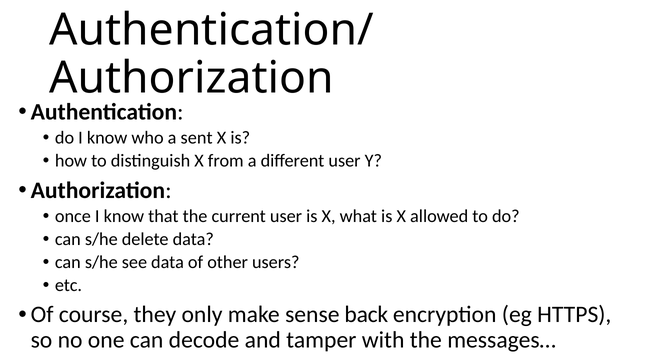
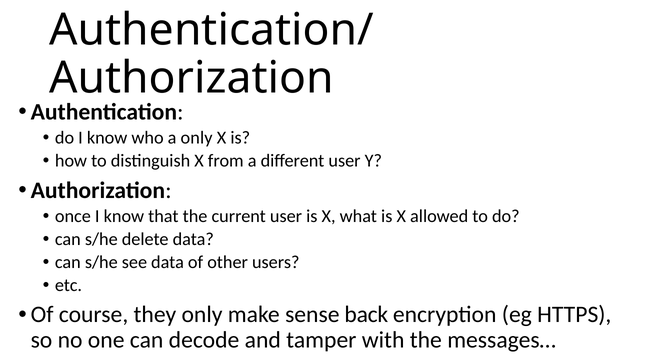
a sent: sent -> only
